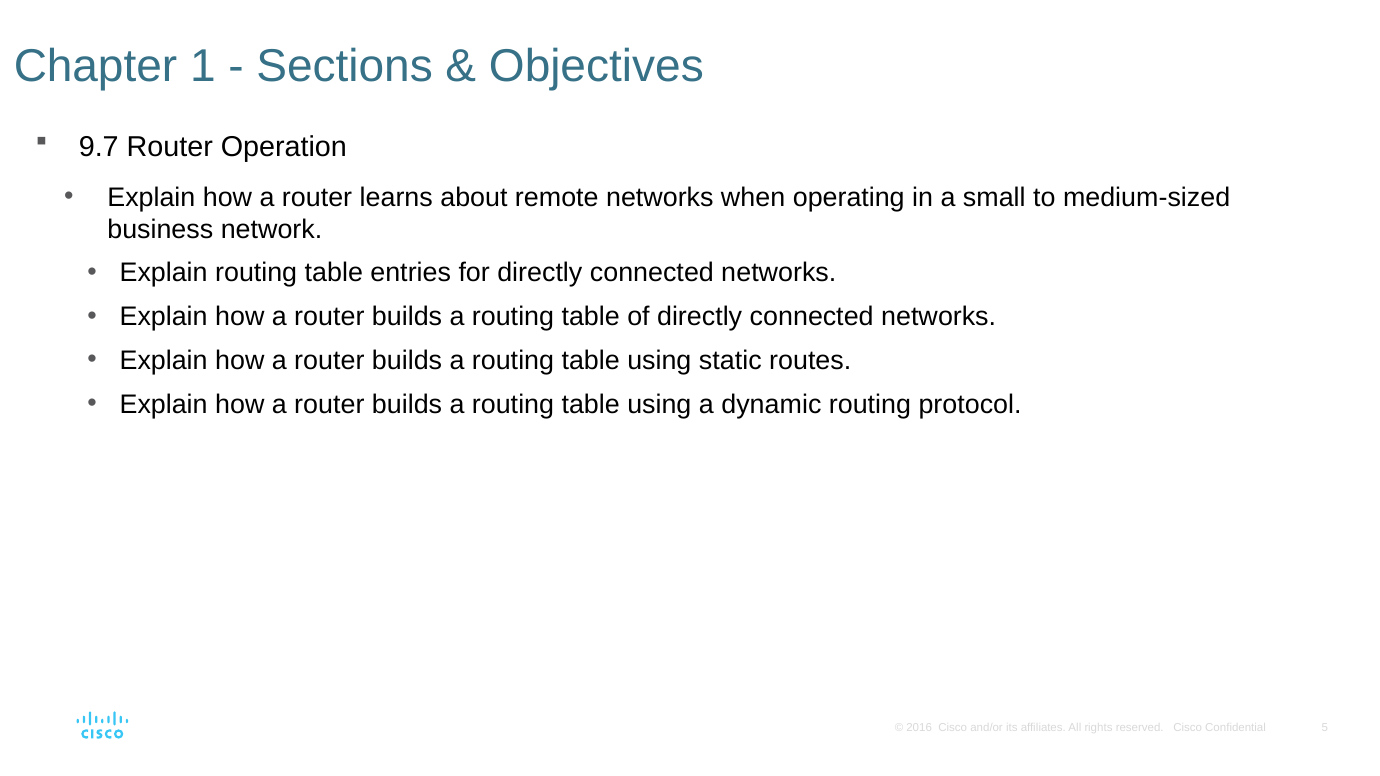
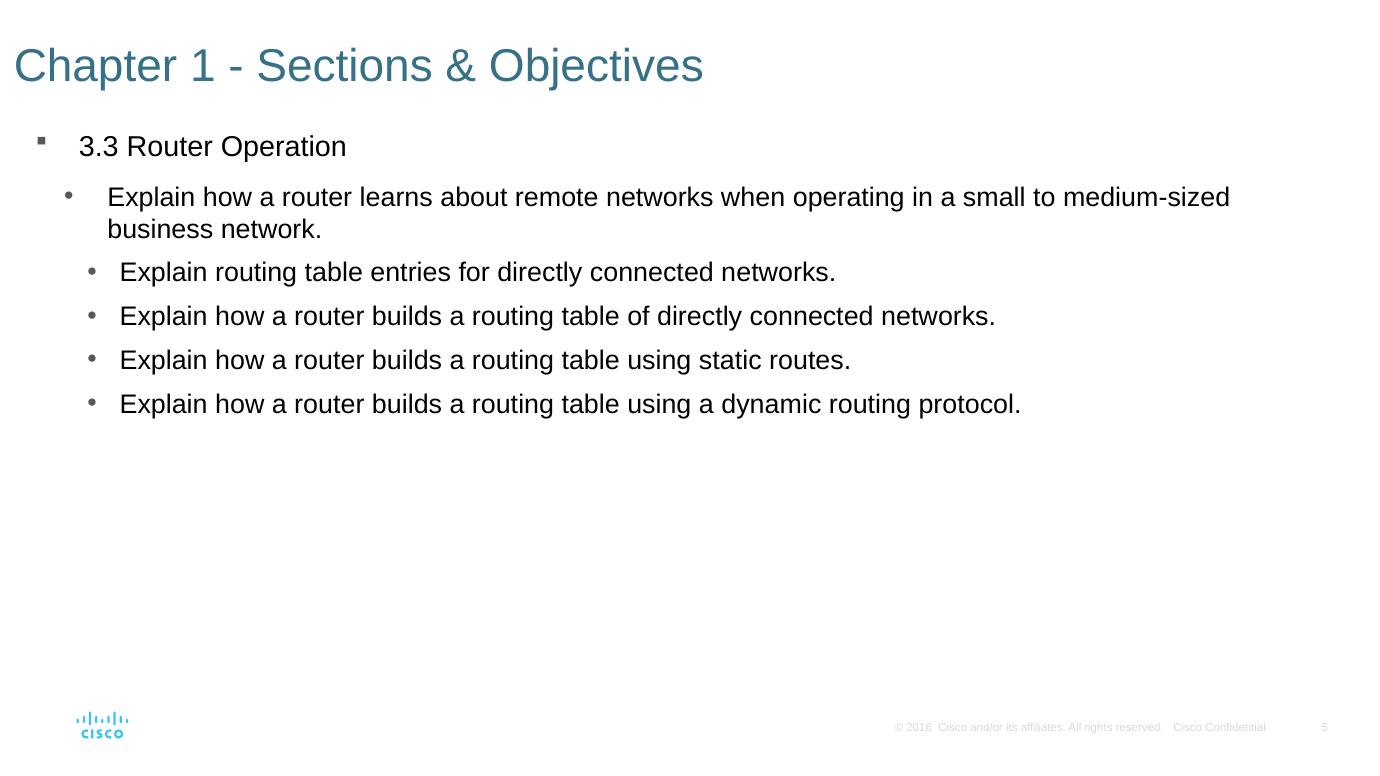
9.7: 9.7 -> 3.3
